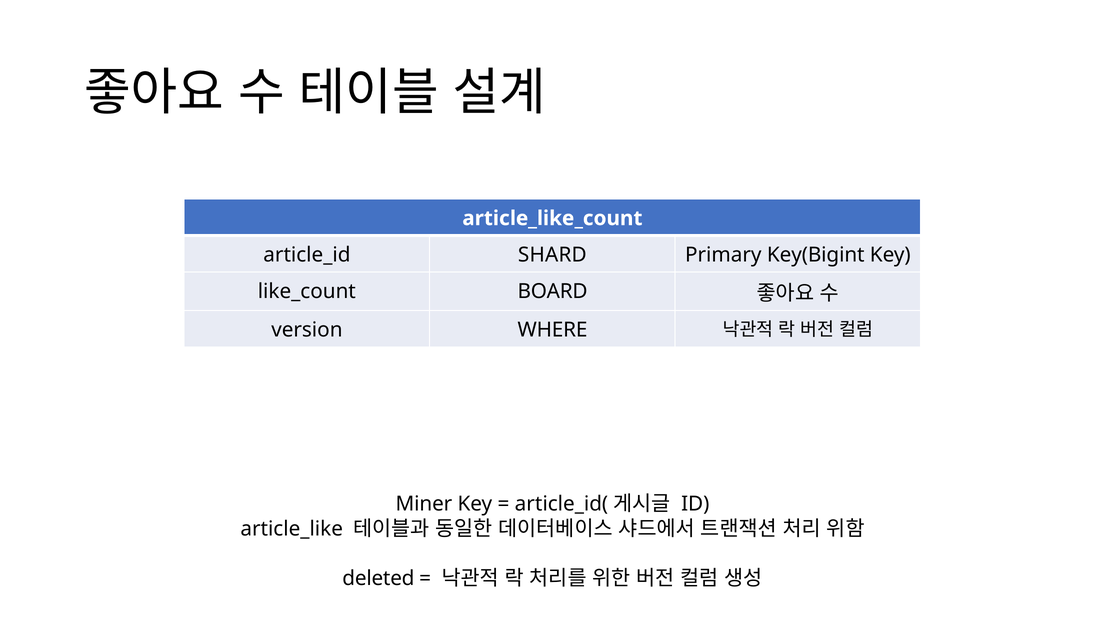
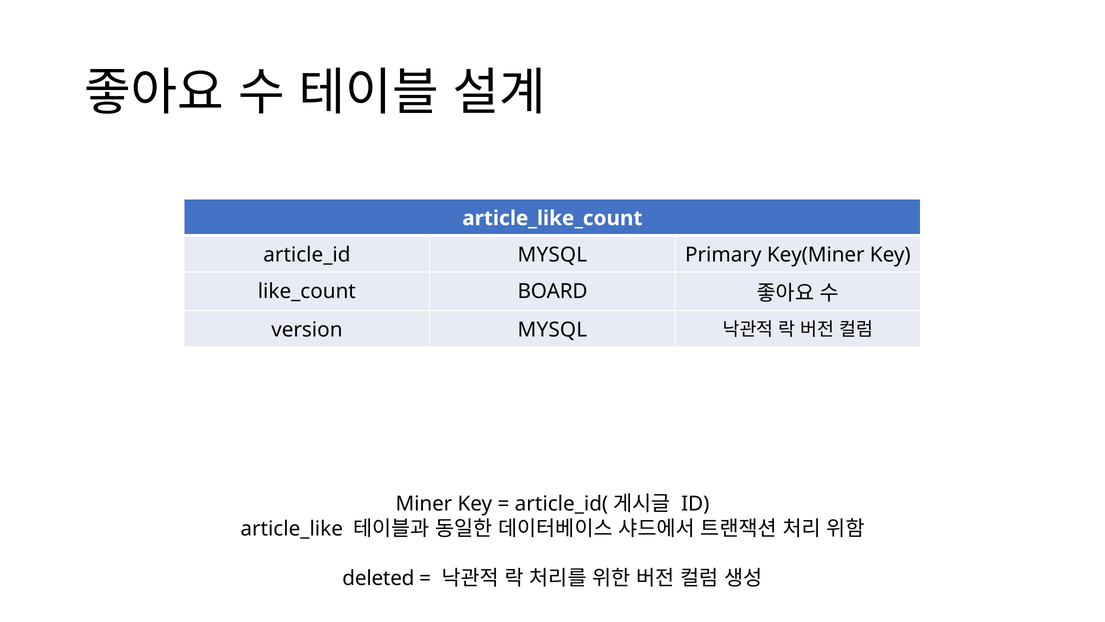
SHARD at (552, 255): SHARD -> MYSQL
Key(Bigint: Key(Bigint -> Key(Miner
version WHERE: WHERE -> MYSQL
